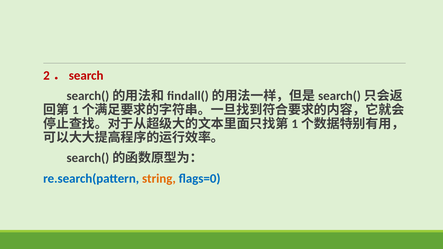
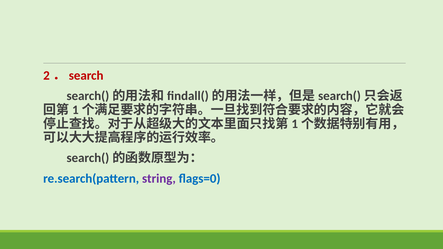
string colour: orange -> purple
